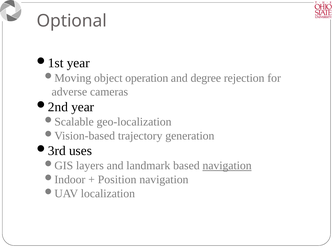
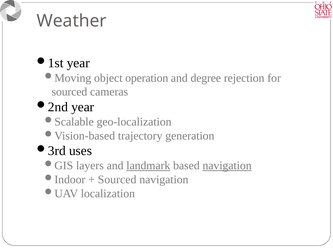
Optional: Optional -> Weather
adverse at (69, 92): adverse -> sourced
landmark underline: none -> present
Position at (117, 180): Position -> Sourced
